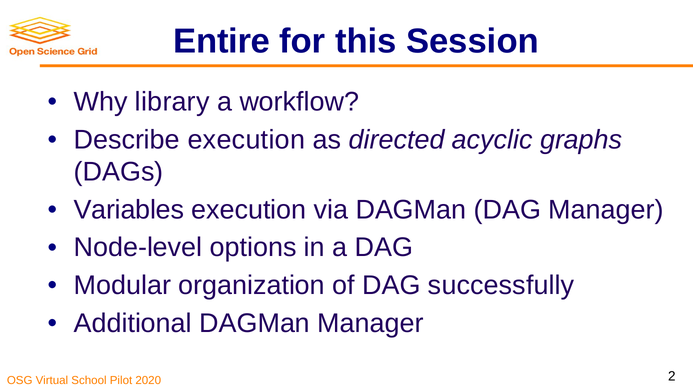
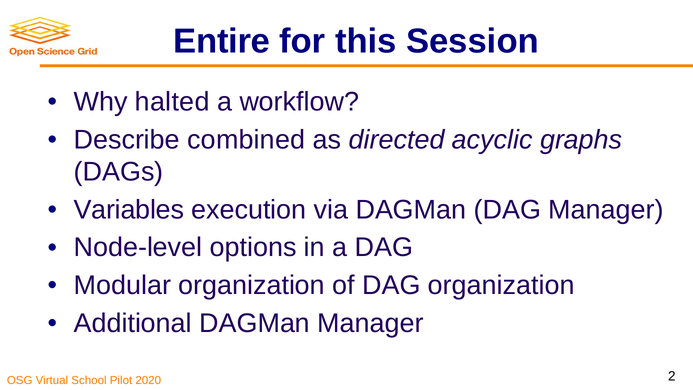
library: library -> halted
Describe execution: execution -> combined
DAG successfully: successfully -> organization
